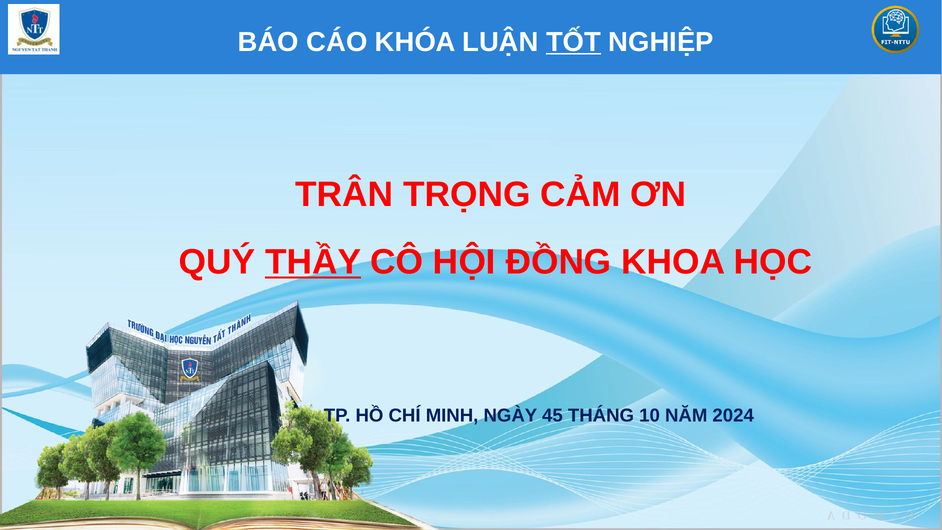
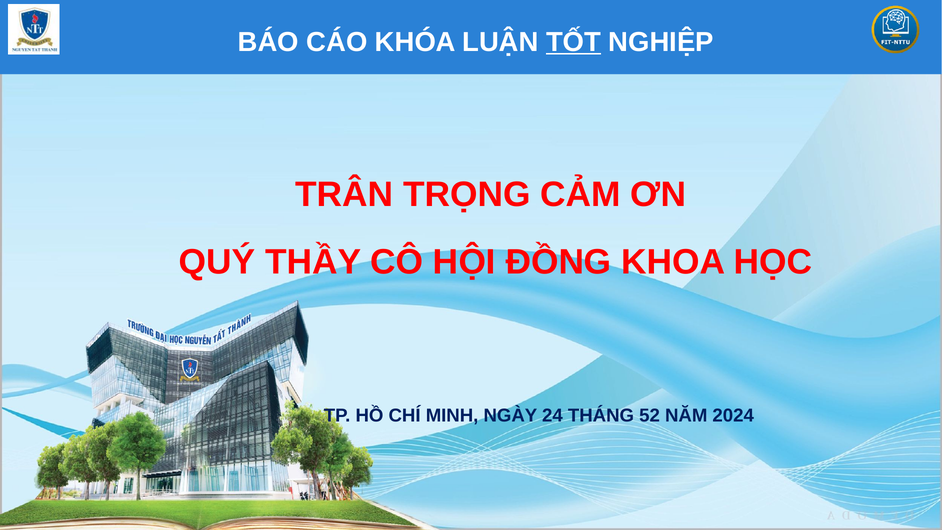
THẦY underline: present -> none
45: 45 -> 24
10: 10 -> 52
